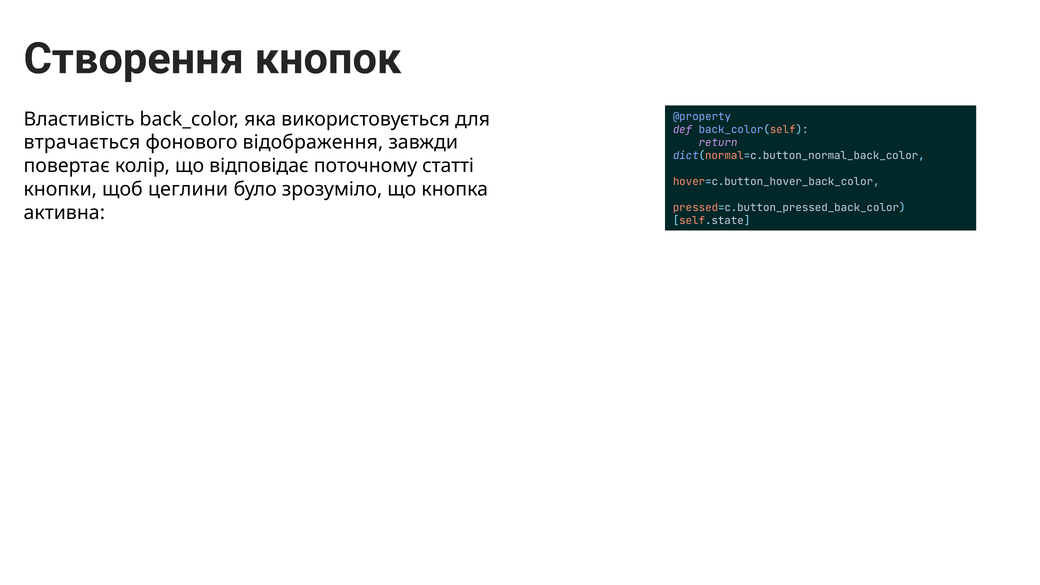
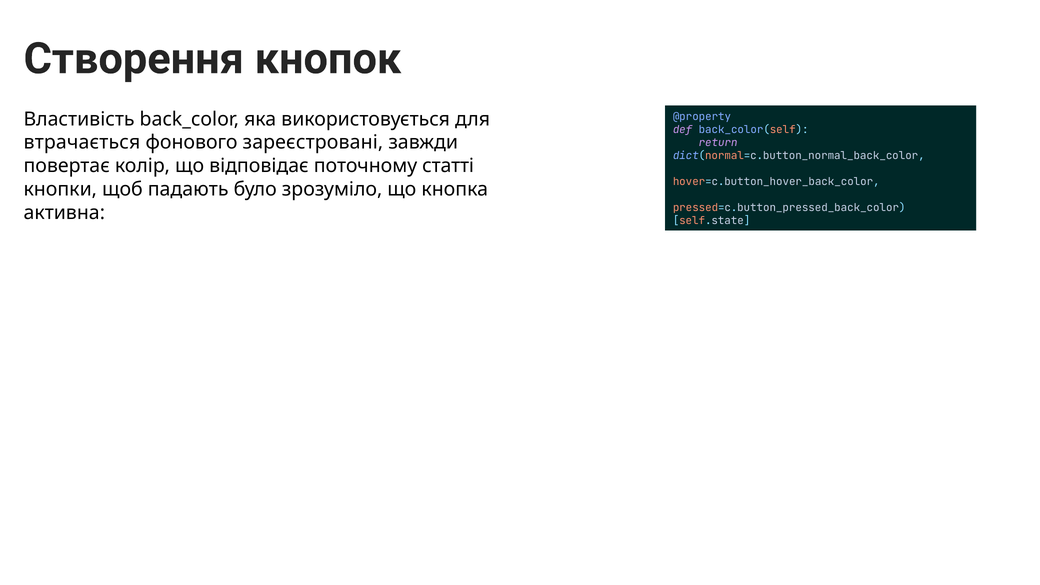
відображення: відображення -> зареєстровані
цеглини: цеглини -> падають
